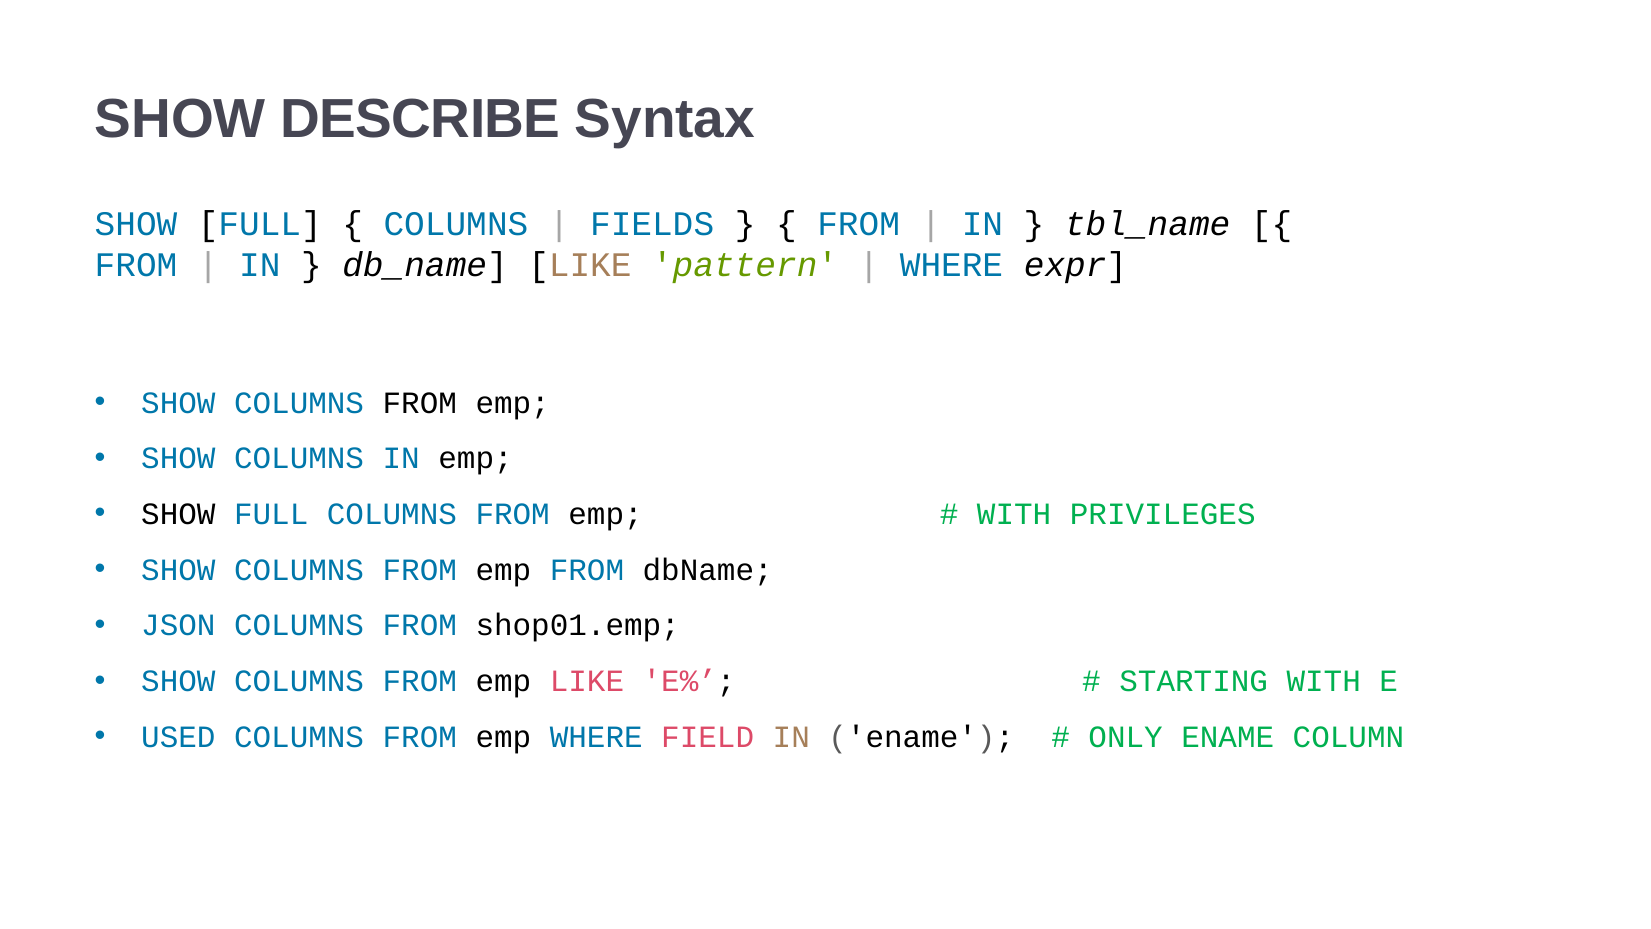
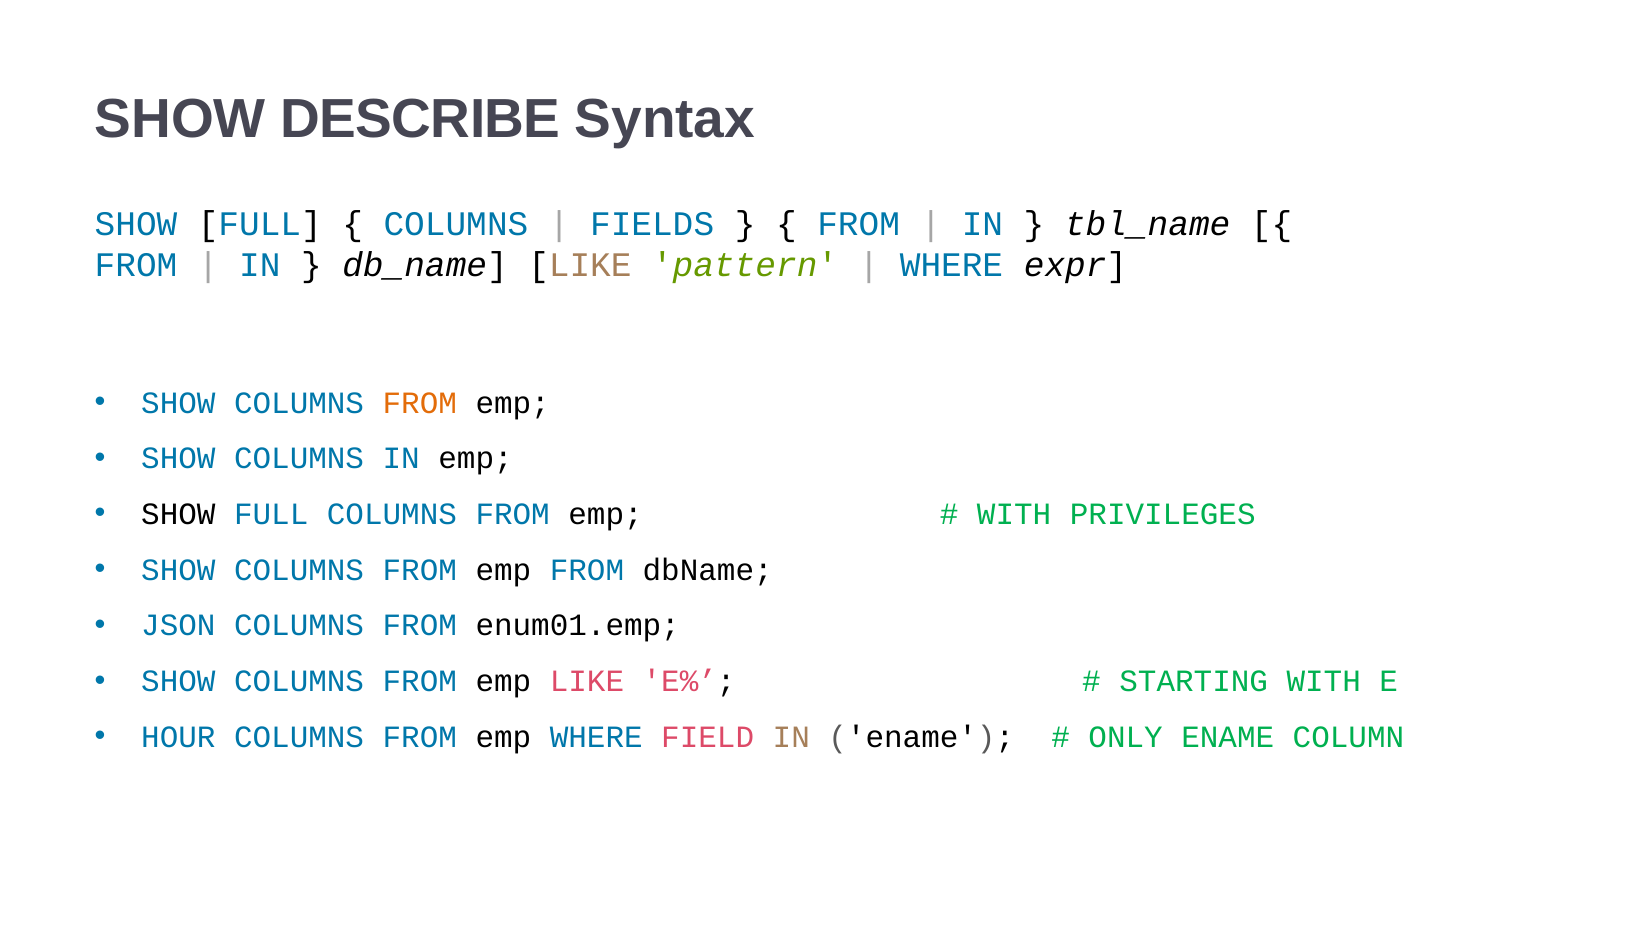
FROM at (420, 403) colour: black -> orange
shop01.emp: shop01.emp -> enum01.emp
USED: USED -> HOUR
